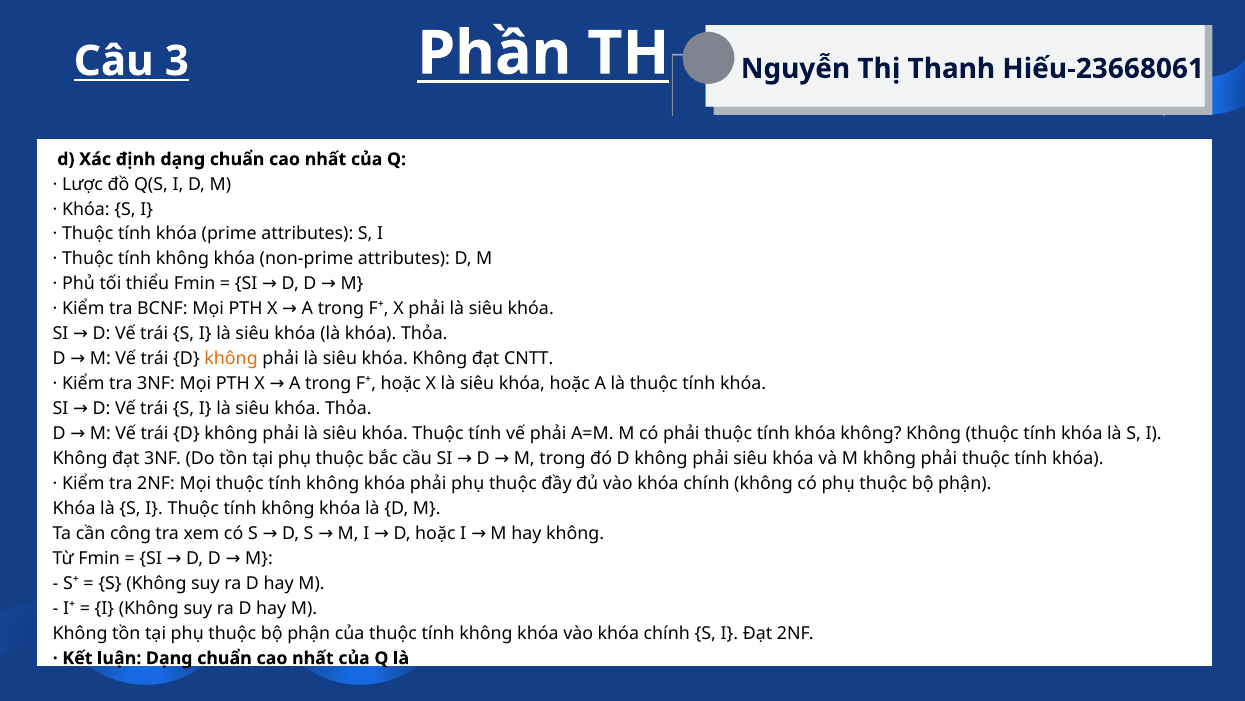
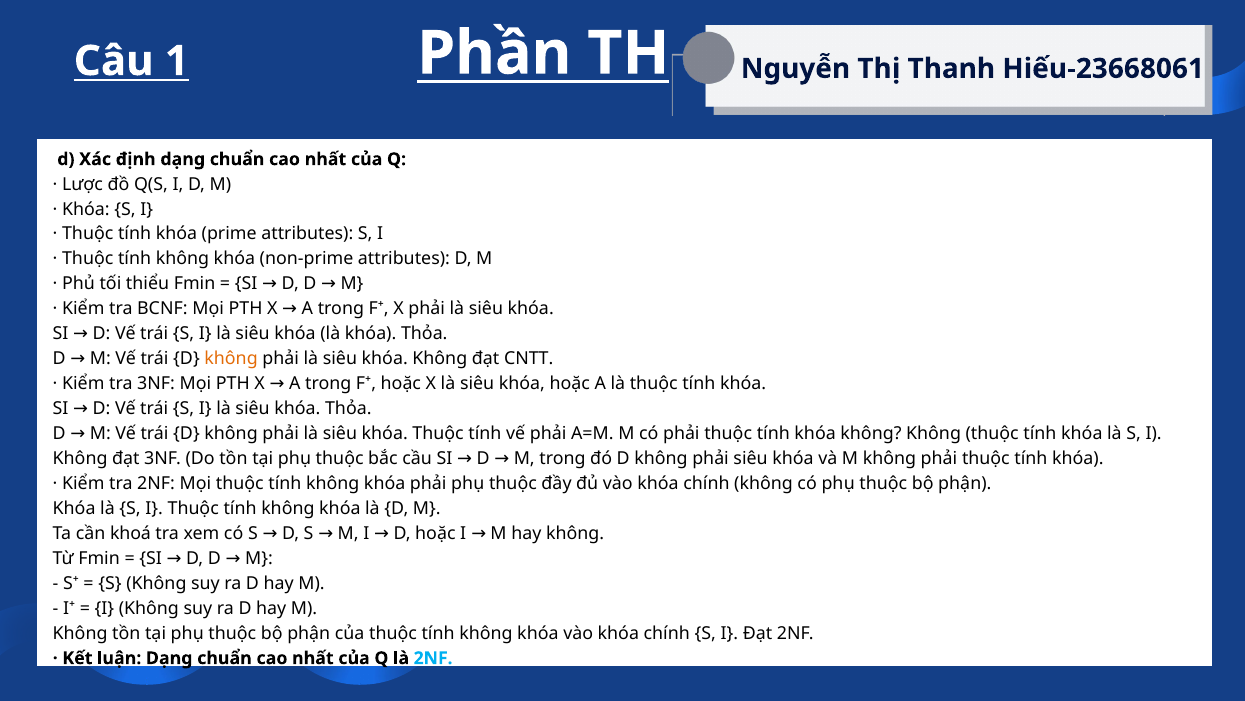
3: 3 -> 1
công: công -> khoá
2NF at (433, 658) colour: white -> light blue
